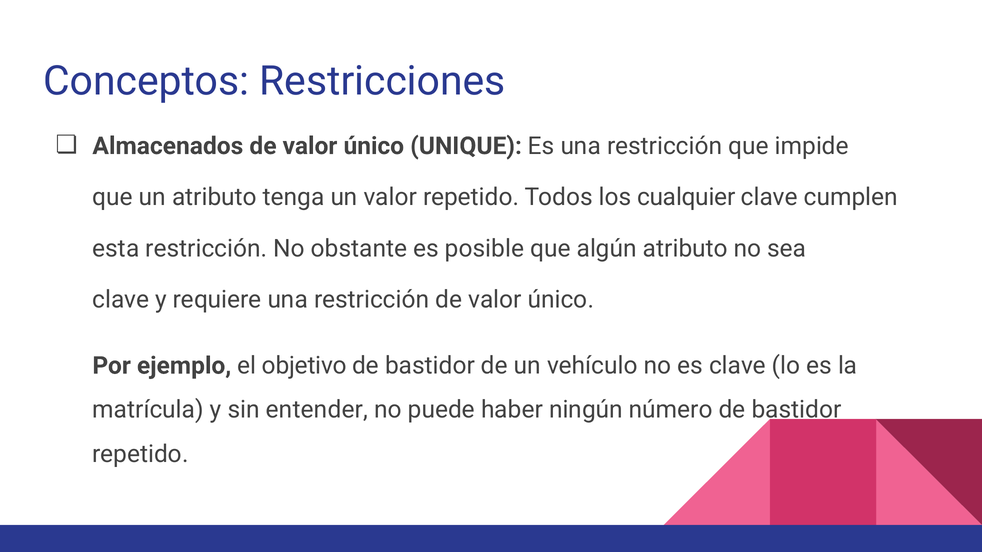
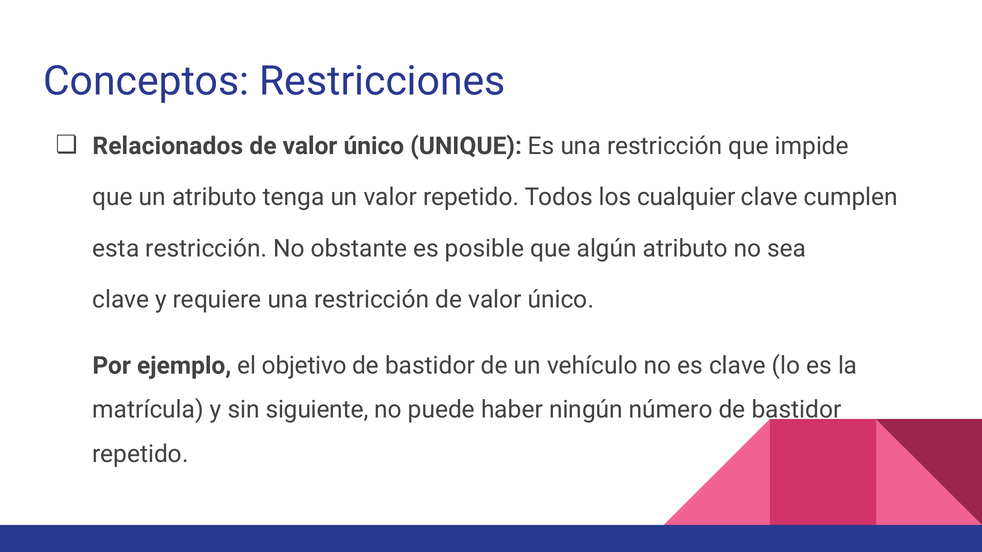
Almacenados: Almacenados -> Relacionados
entender: entender -> siguiente
